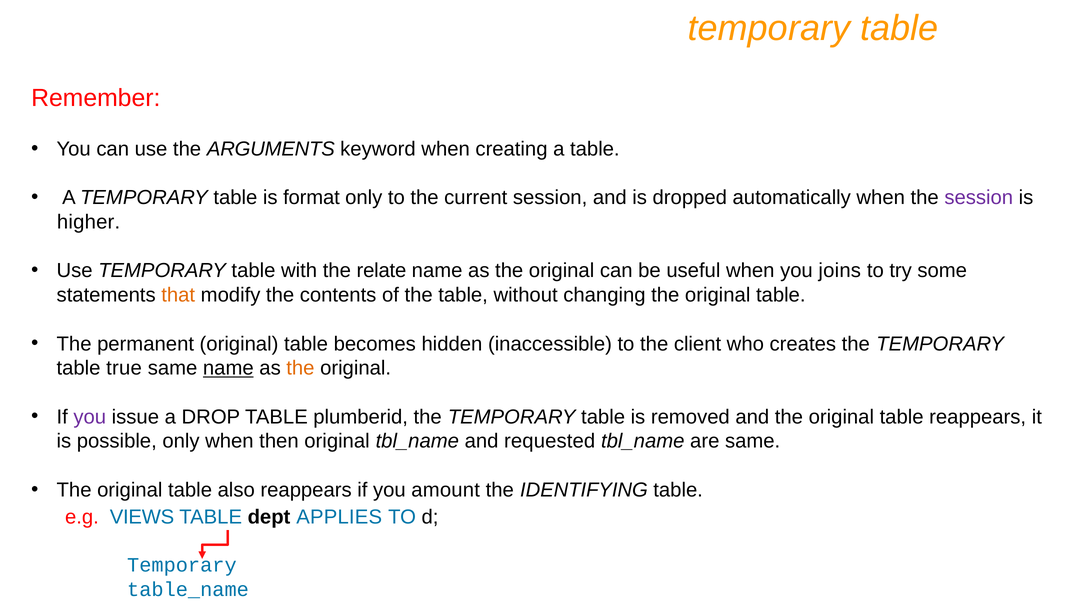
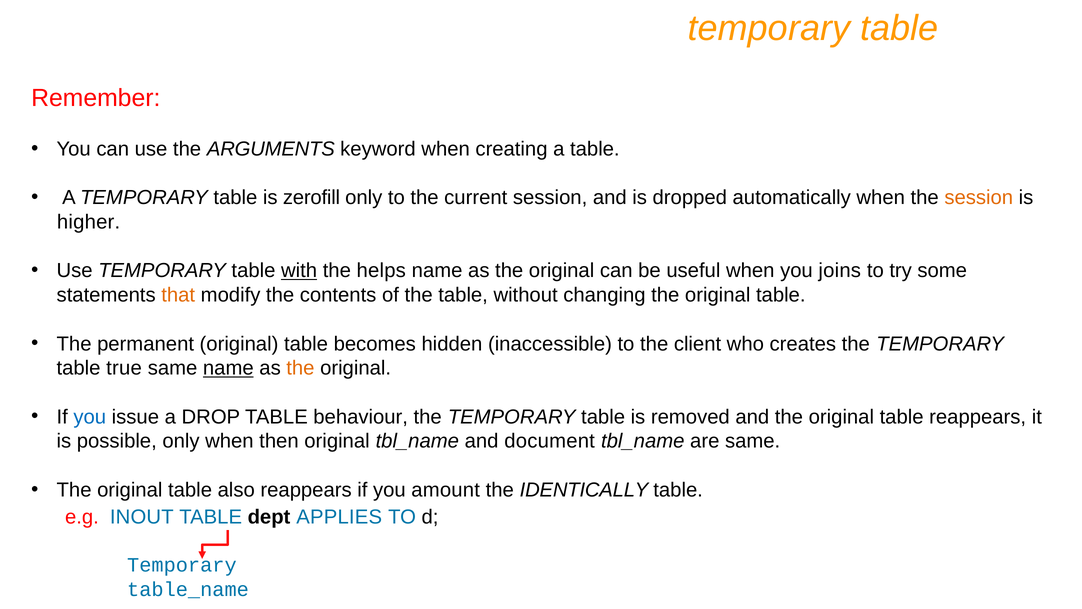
format: format -> zerofill
session at (979, 198) colour: purple -> orange
with underline: none -> present
relate: relate -> helps
you at (90, 417) colour: purple -> blue
plumberid: plumberid -> behaviour
requested: requested -> document
IDENTIFYING: IDENTIFYING -> IDENTICALLY
VIEWS: VIEWS -> INOUT
